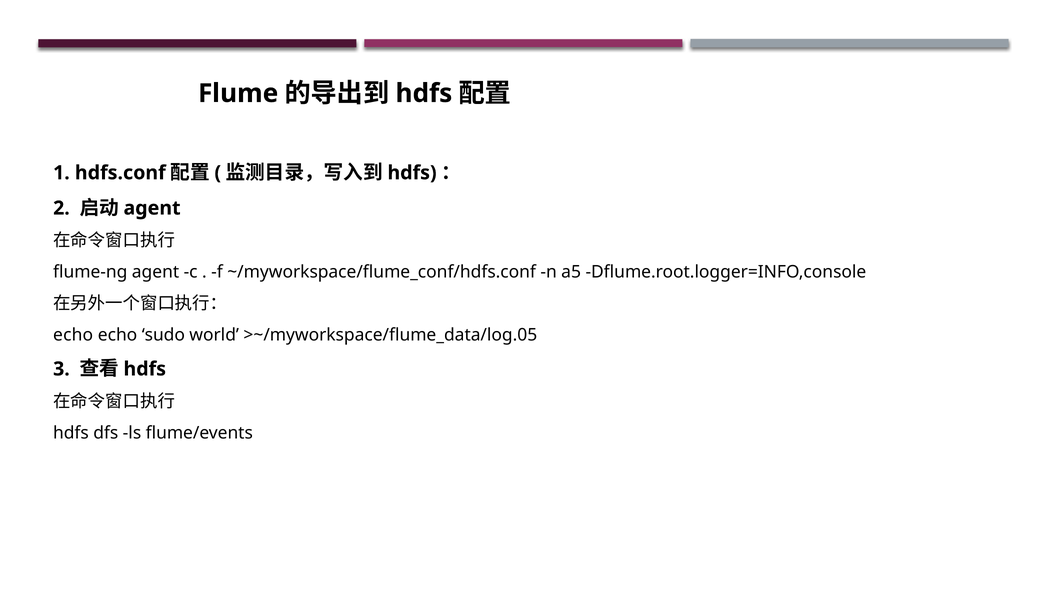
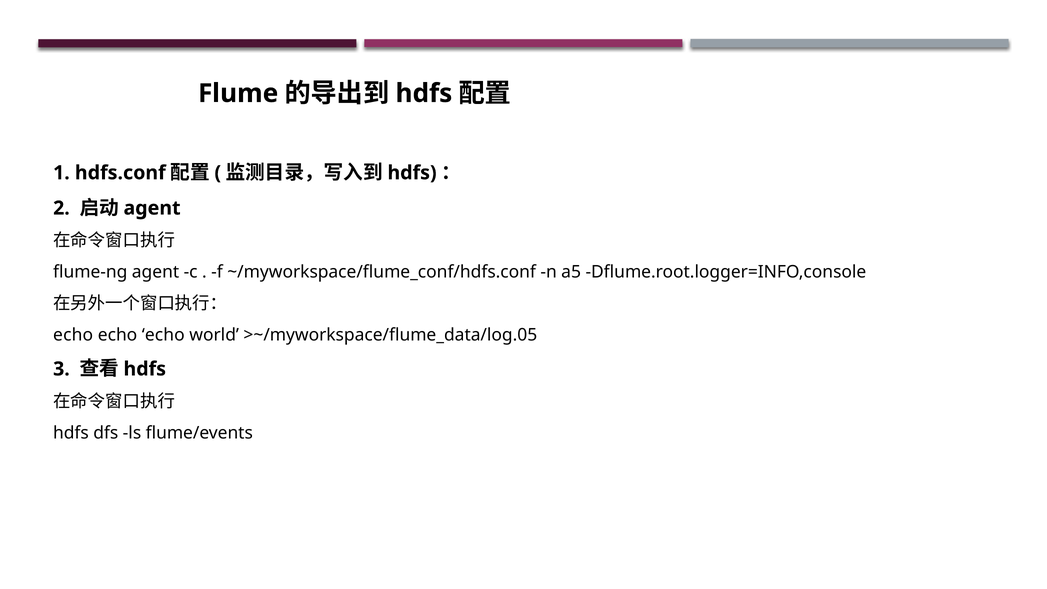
sudo at (163, 335): sudo -> echo
